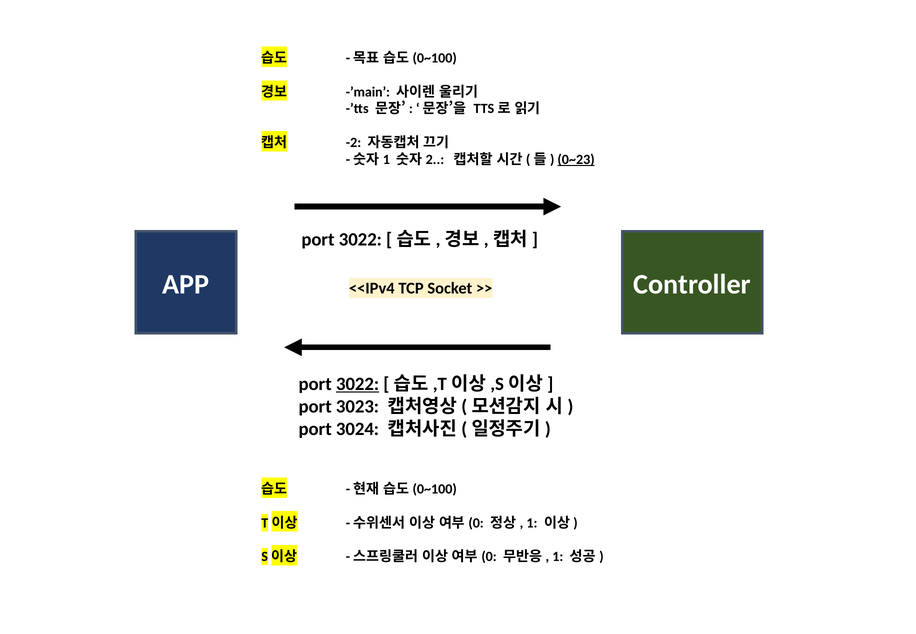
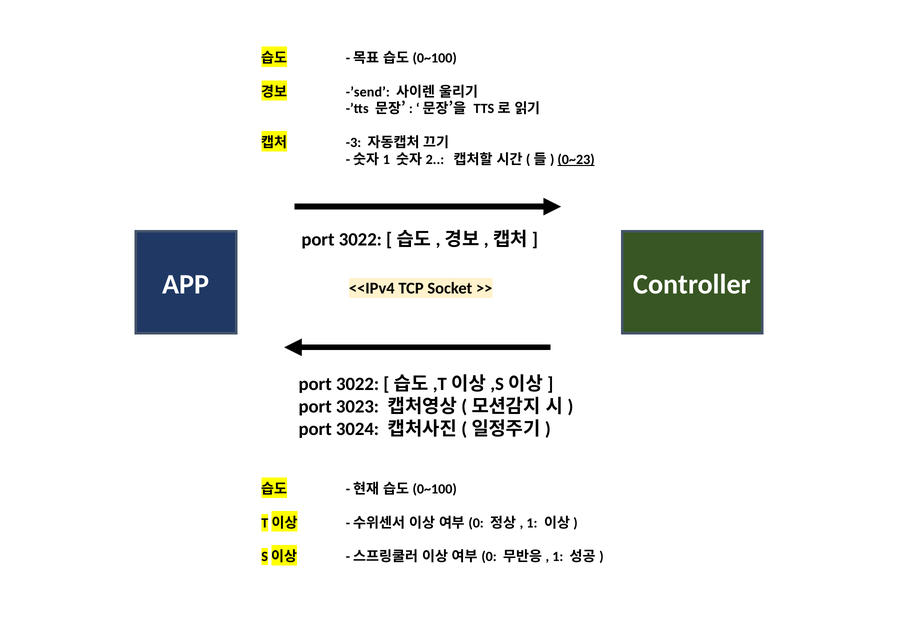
-’main: -’main -> -’send
-2: -2 -> -3
3022 at (358, 384) underline: present -> none
